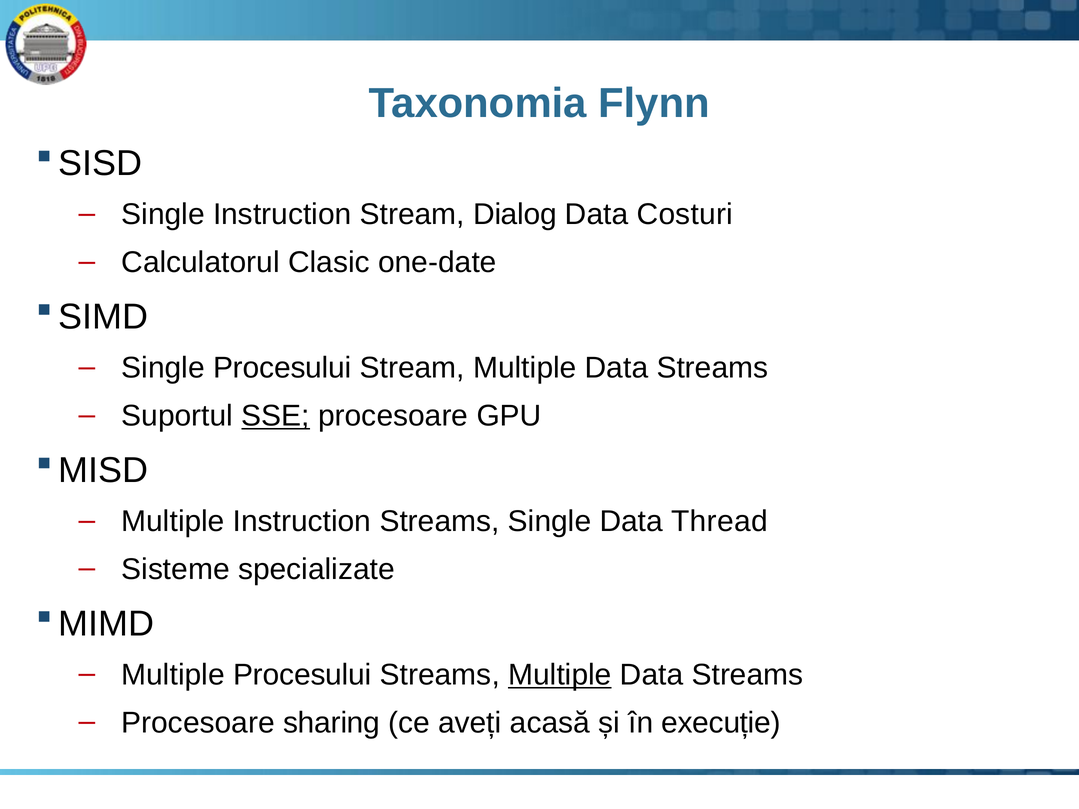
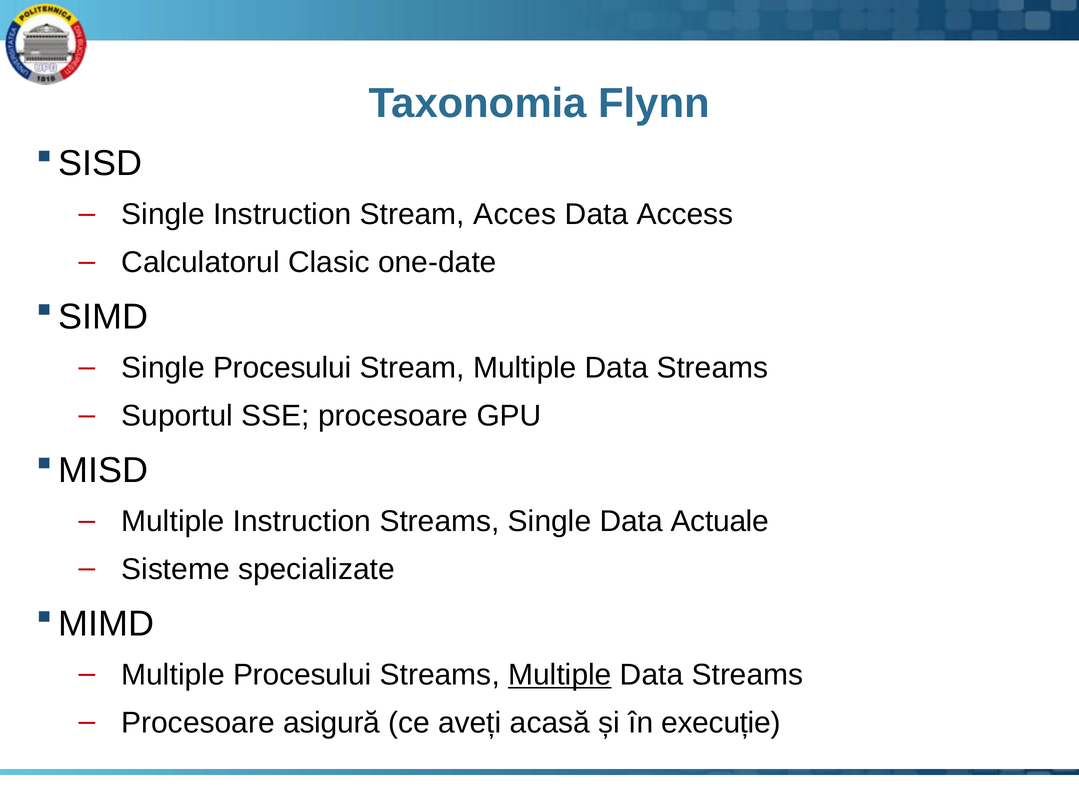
Dialog: Dialog -> Acces
Costuri: Costuri -> Access
SSE underline: present -> none
Thread: Thread -> Actuale
sharing: sharing -> asigură
